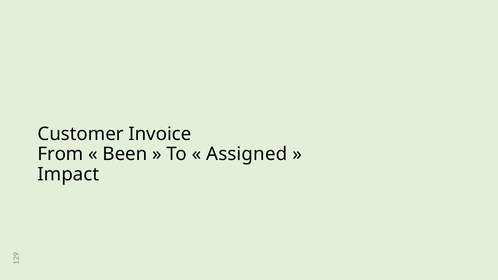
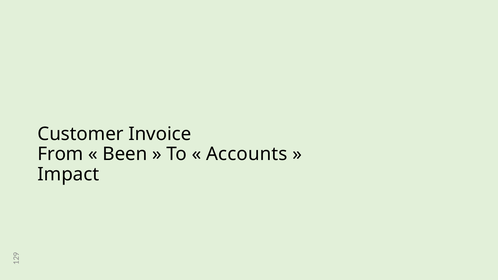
Assigned: Assigned -> Accounts
